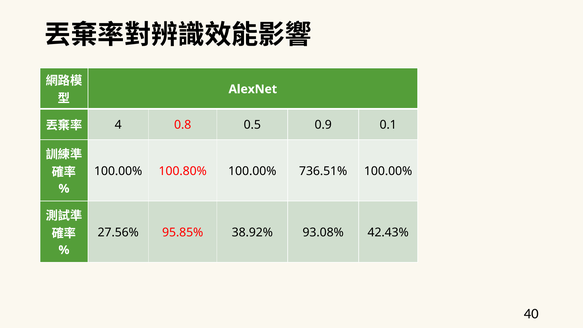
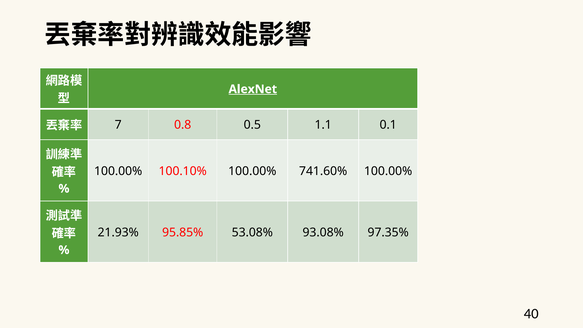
AlexNet underline: none -> present
4: 4 -> 7
0.9: 0.9 -> 1.1
100.80%: 100.80% -> 100.10%
736.51%: 736.51% -> 741.60%
27.56%: 27.56% -> 21.93%
38.92%: 38.92% -> 53.08%
42.43%: 42.43% -> 97.35%
